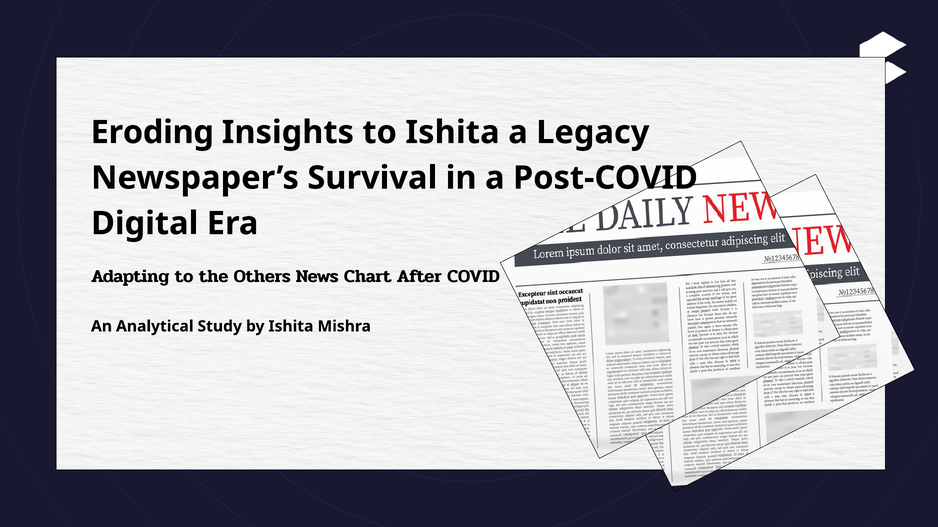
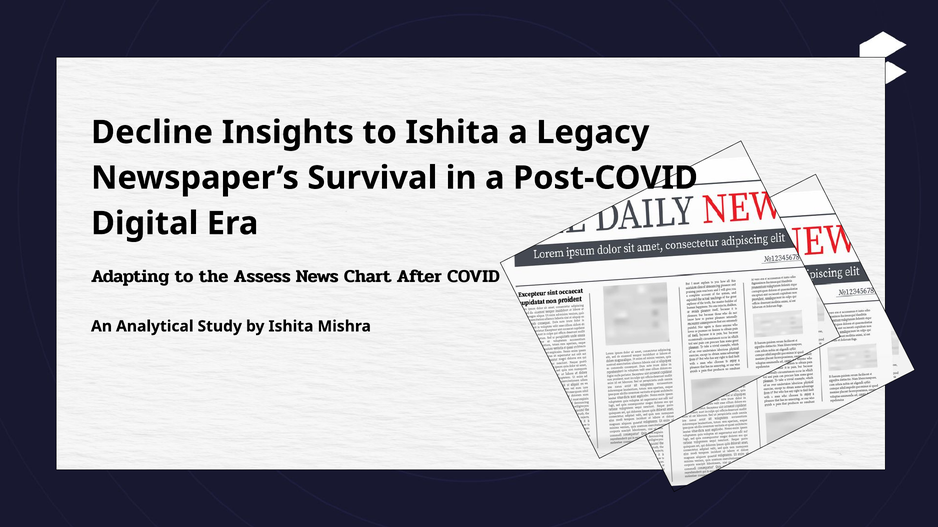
Eroding: Eroding -> Decline
Others: Others -> Assess
